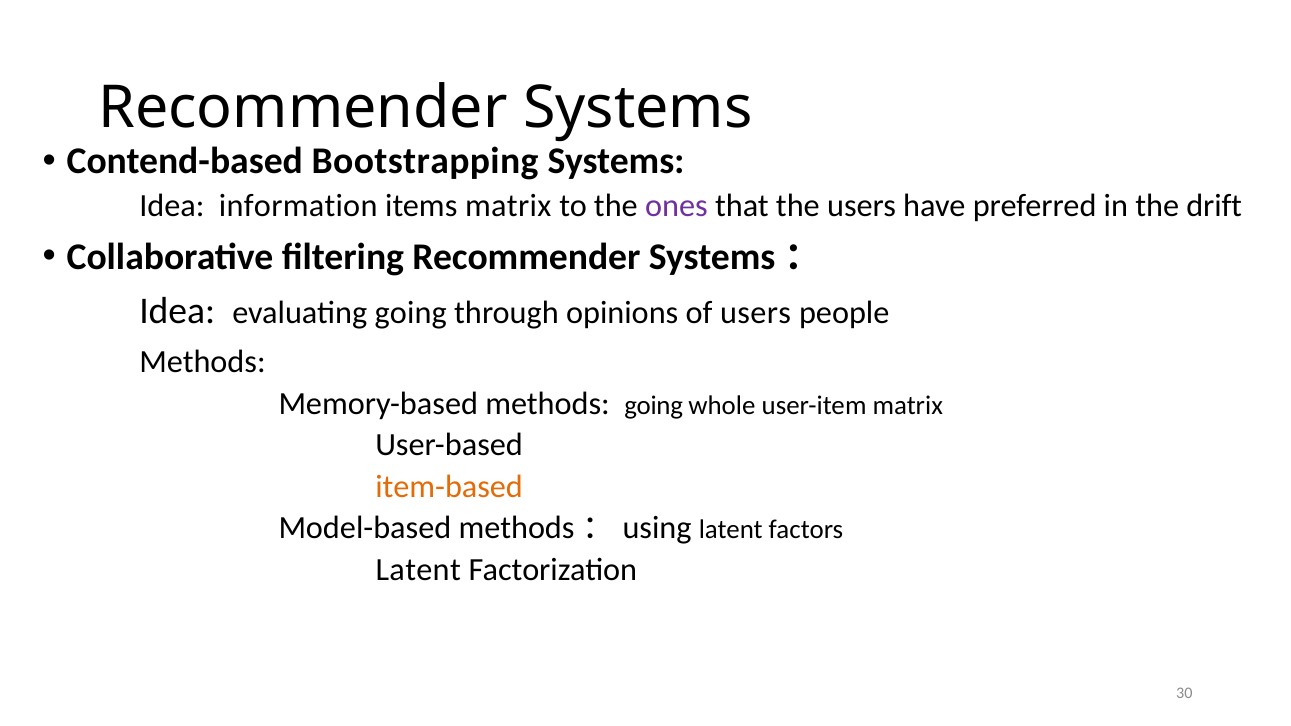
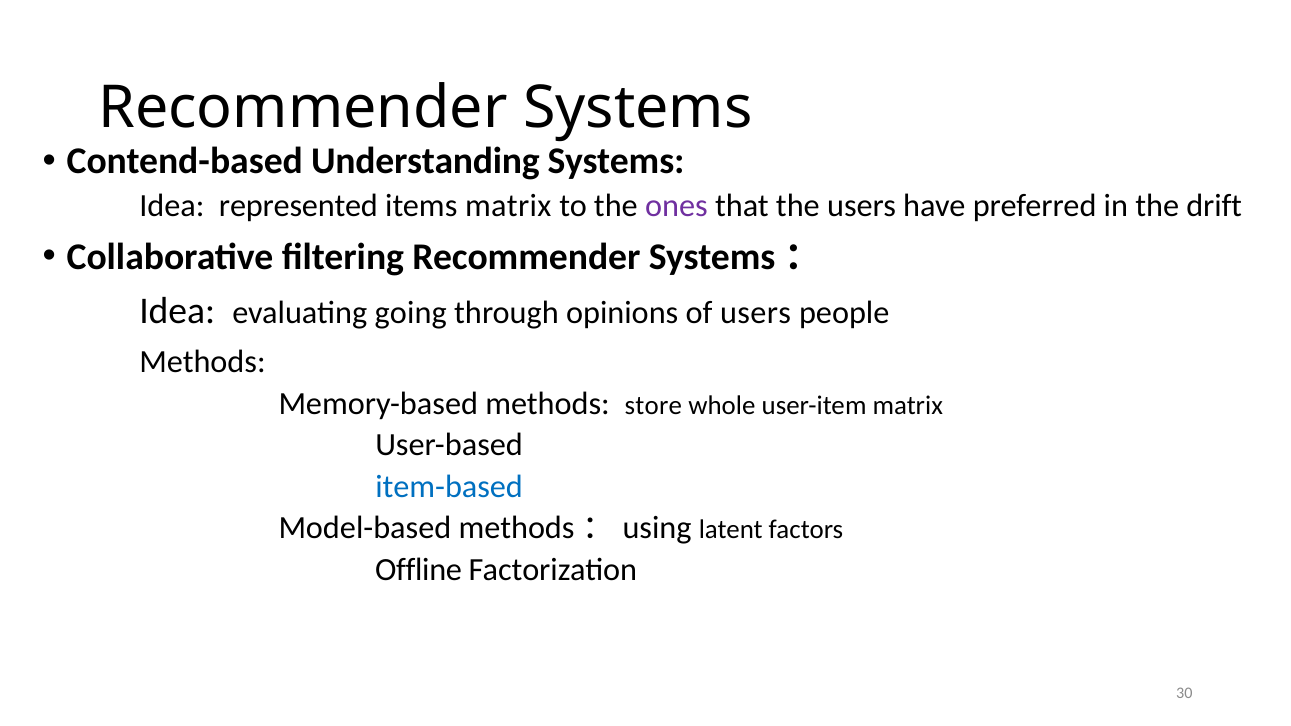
Bootstrapping: Bootstrapping -> Understanding
information: information -> represented
methods going: going -> store
item-based colour: orange -> blue
Latent at (418, 570): Latent -> Offline
